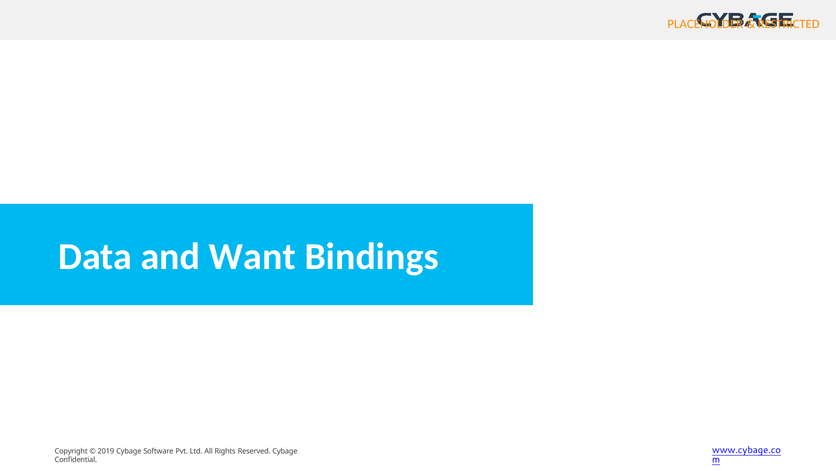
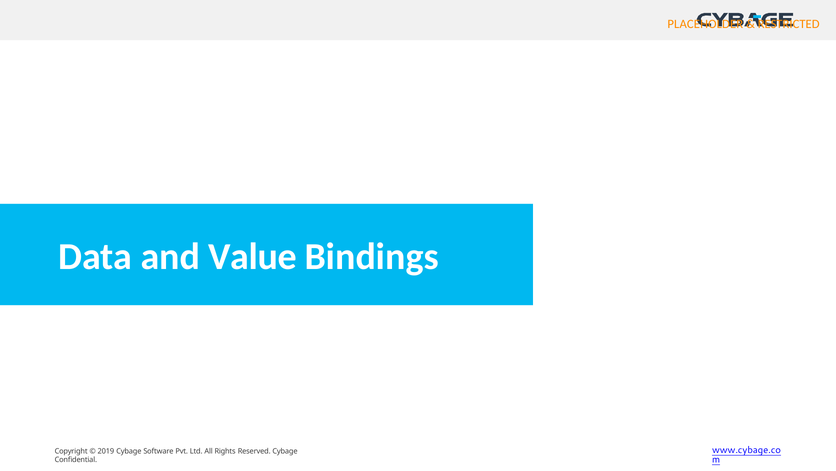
Want: Want -> Value
